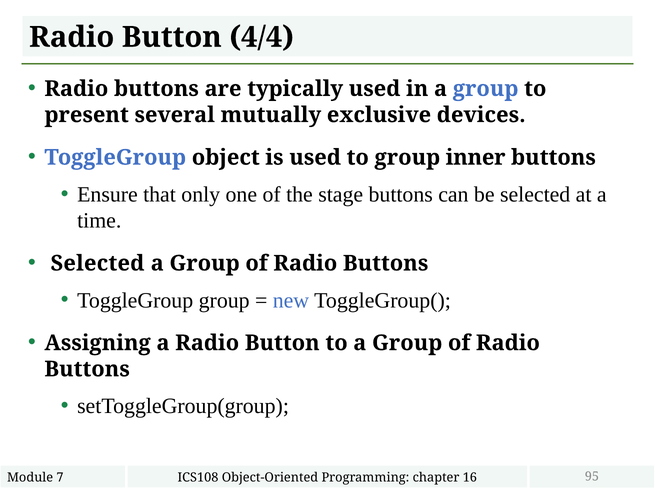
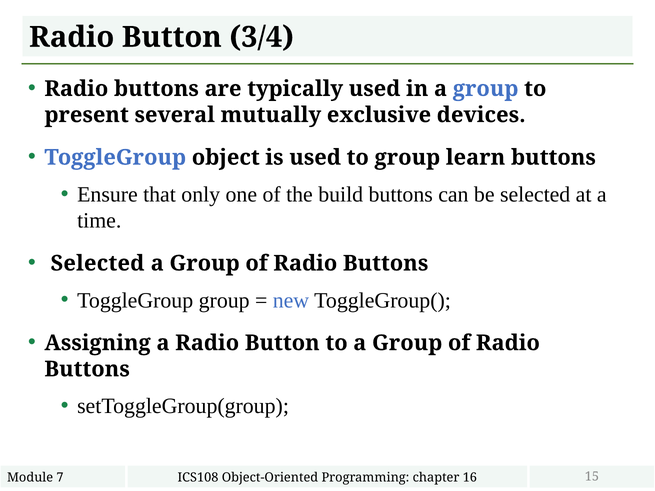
4/4: 4/4 -> 3/4
inner: inner -> learn
stage: stage -> build
95: 95 -> 15
